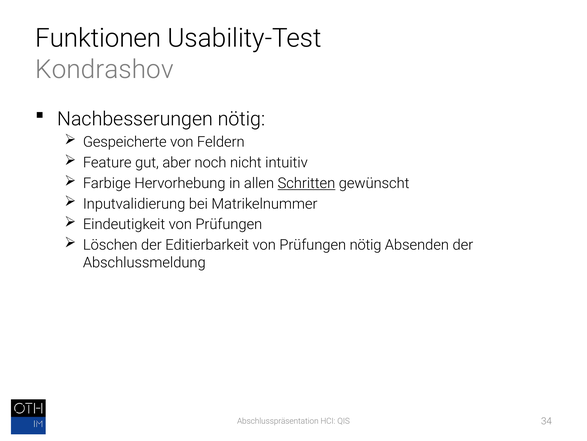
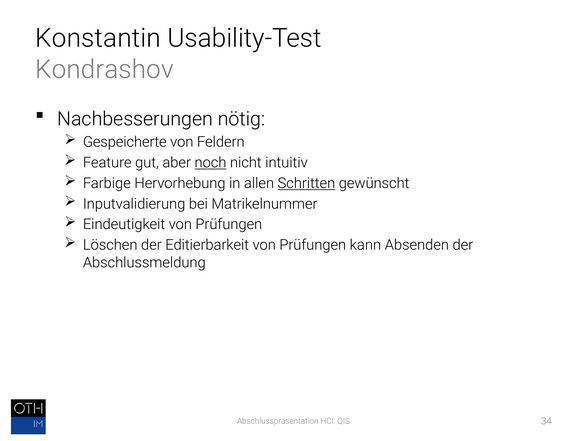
Funktionen: Funktionen -> Konstantin
noch underline: none -> present
Prüfungen nötig: nötig -> kann
